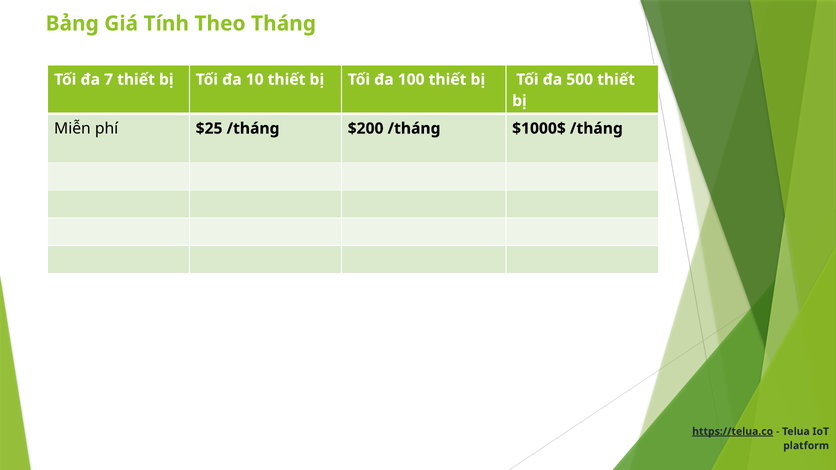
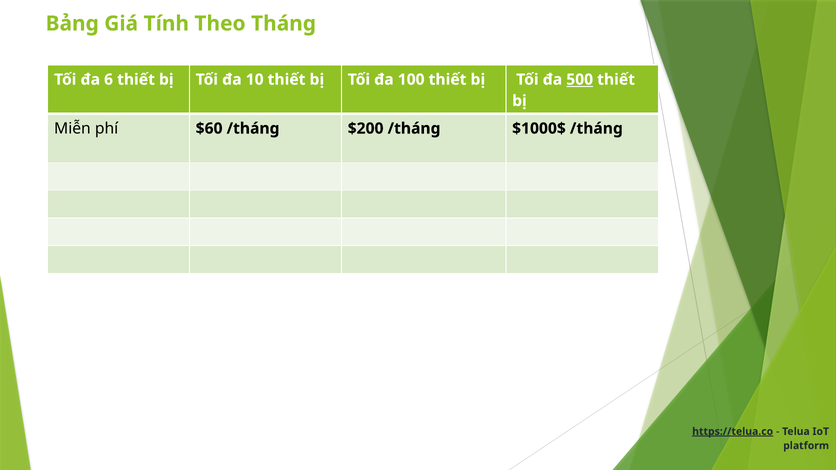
7: 7 -> 6
500 underline: none -> present
$25: $25 -> $60
